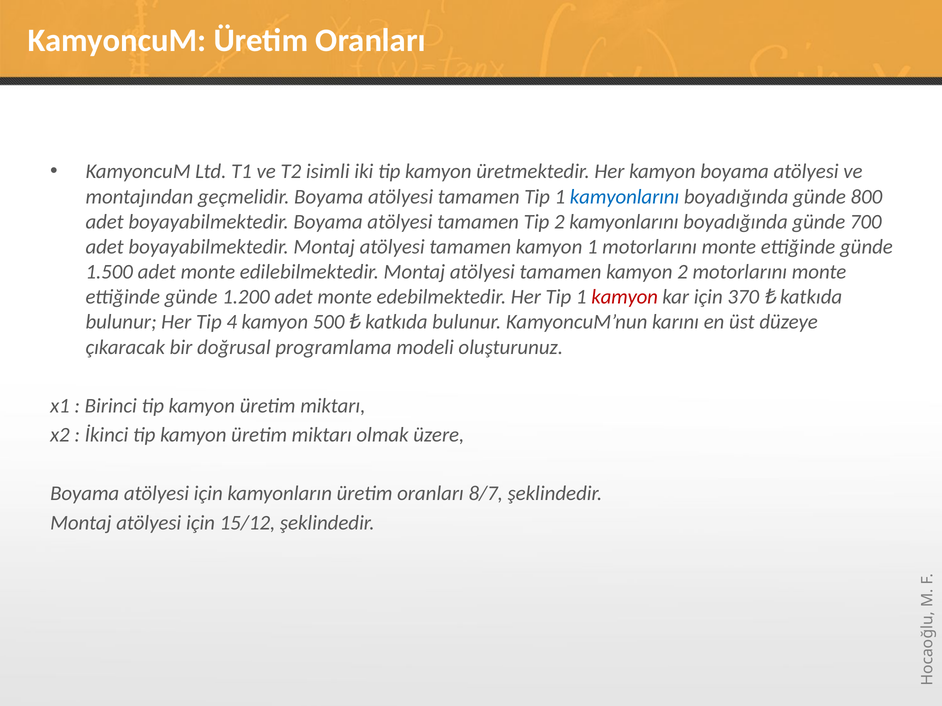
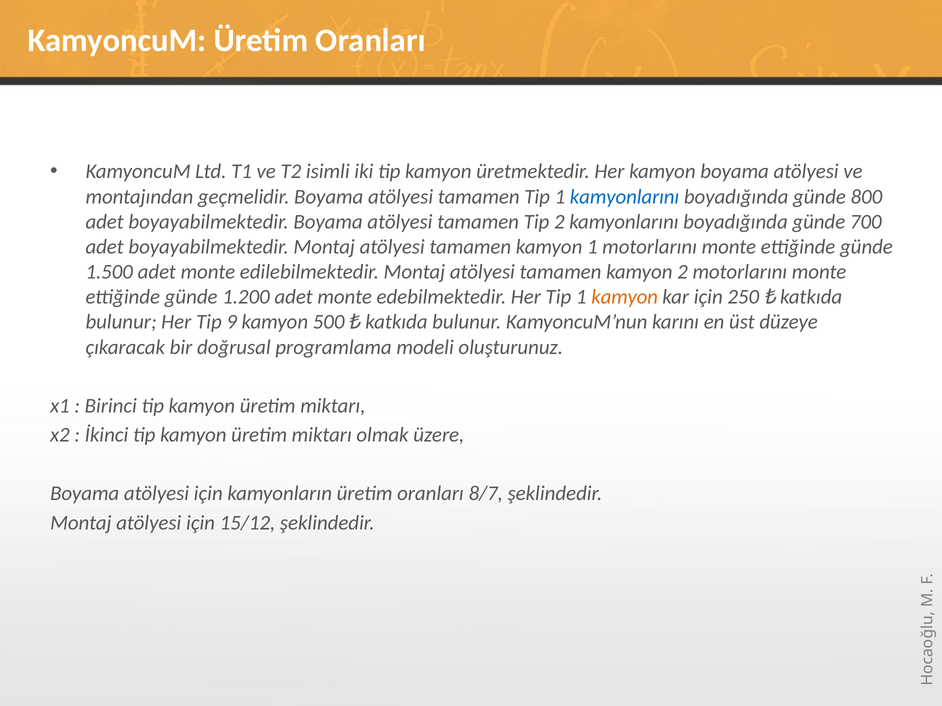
kamyon at (625, 297) colour: red -> orange
370: 370 -> 250
4: 4 -> 9
